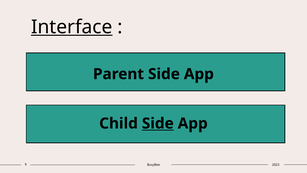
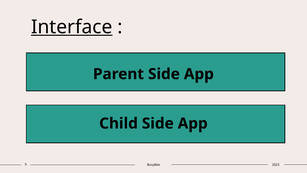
Side at (158, 123) underline: present -> none
